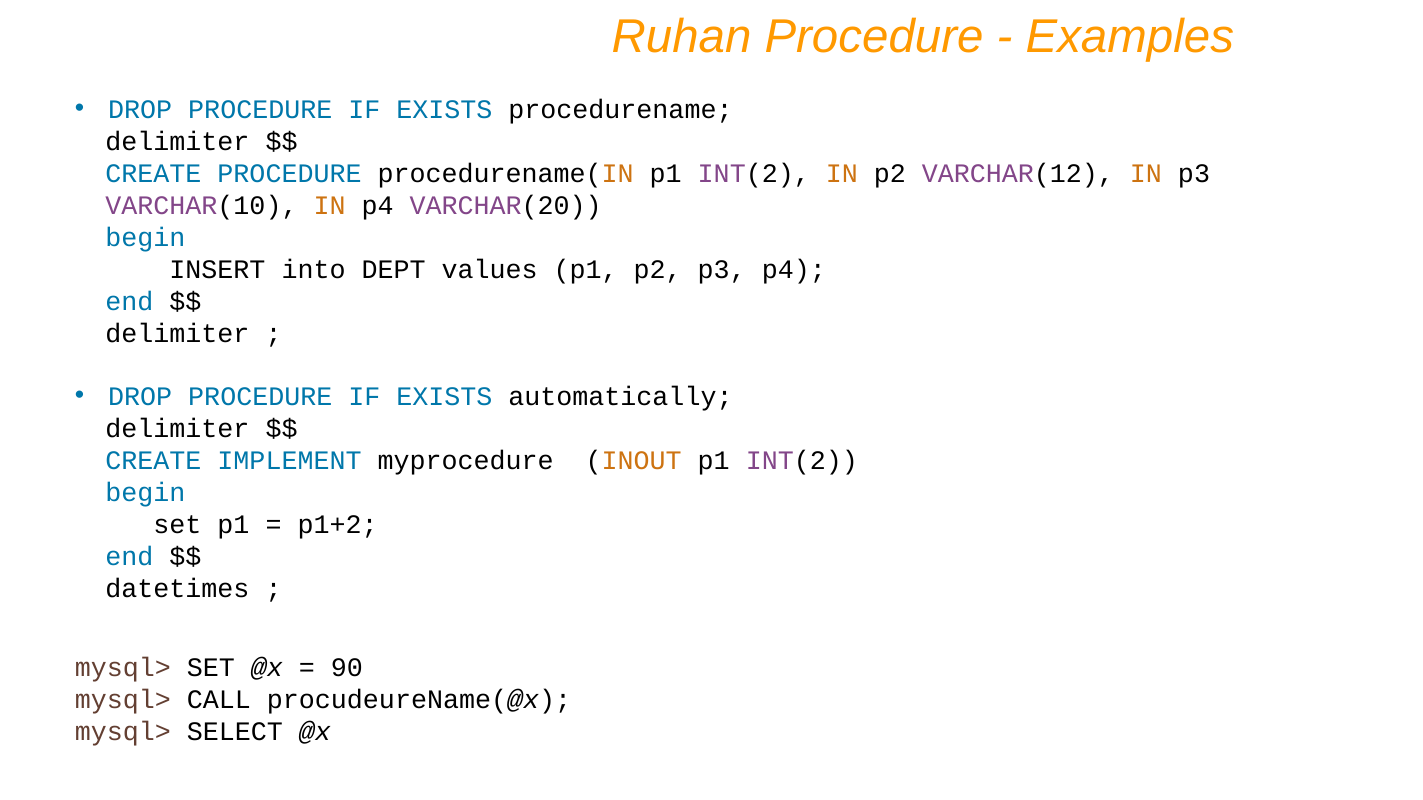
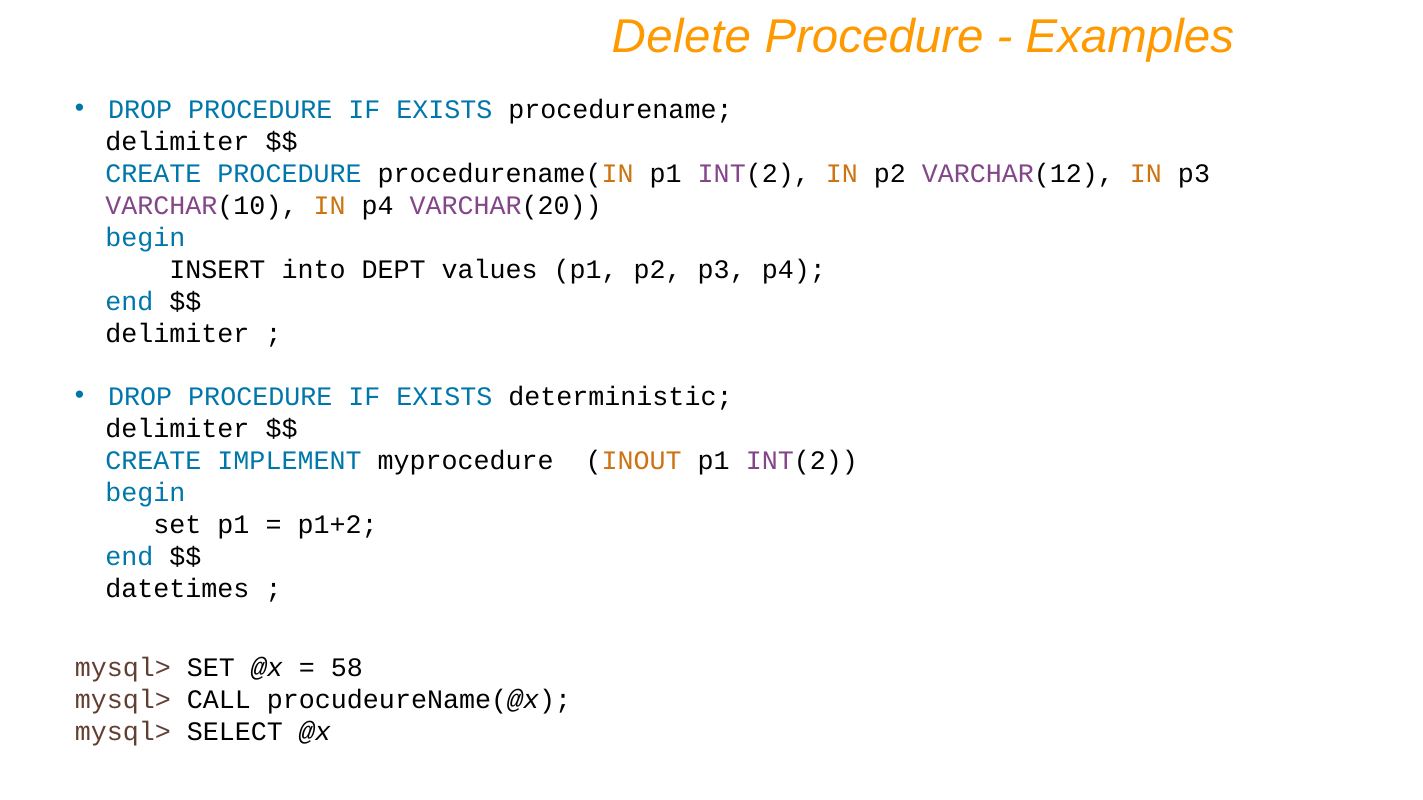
Ruhan: Ruhan -> Delete
automatically: automatically -> deterministic
90: 90 -> 58
